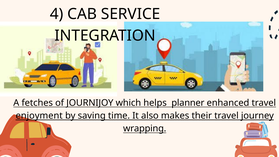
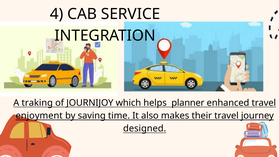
fetches: fetches -> traking
wrapping: wrapping -> designed
